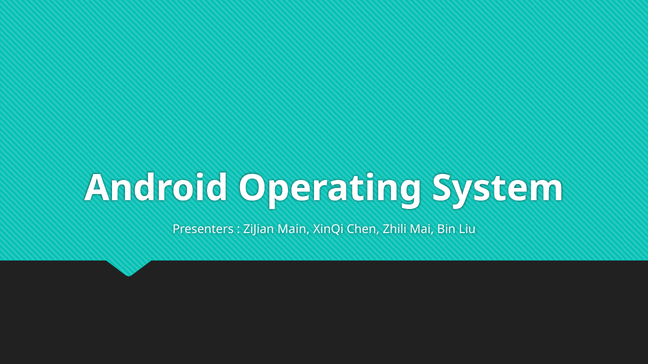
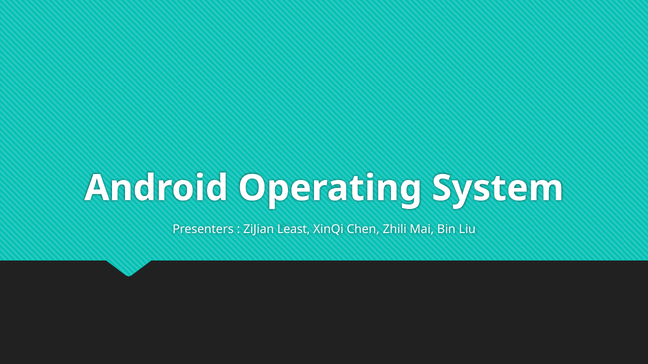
Main: Main -> Least
